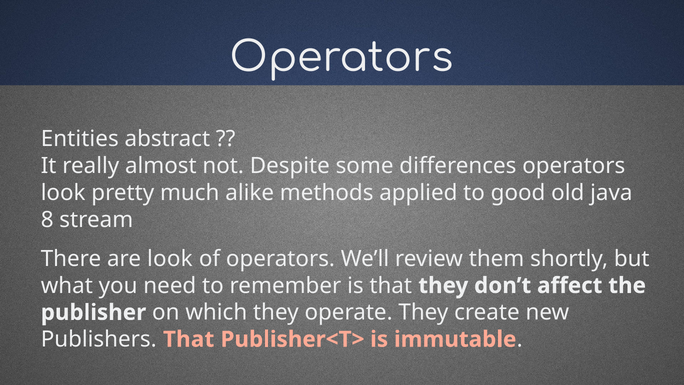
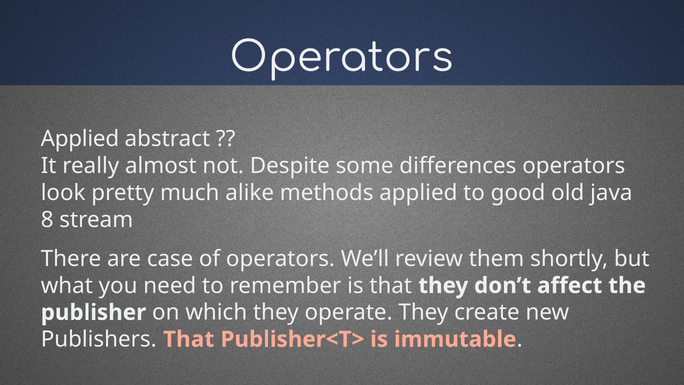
Entities at (80, 139): Entities -> Applied
are look: look -> case
